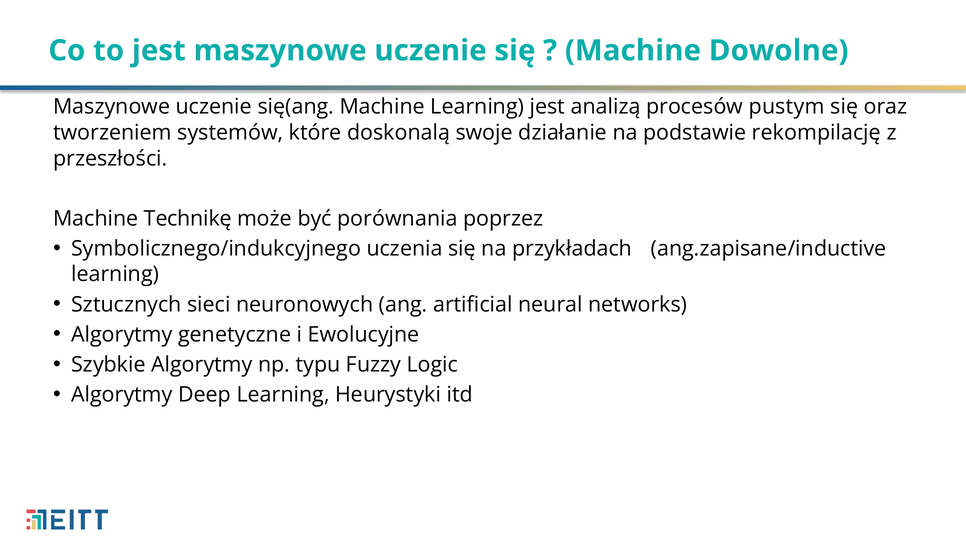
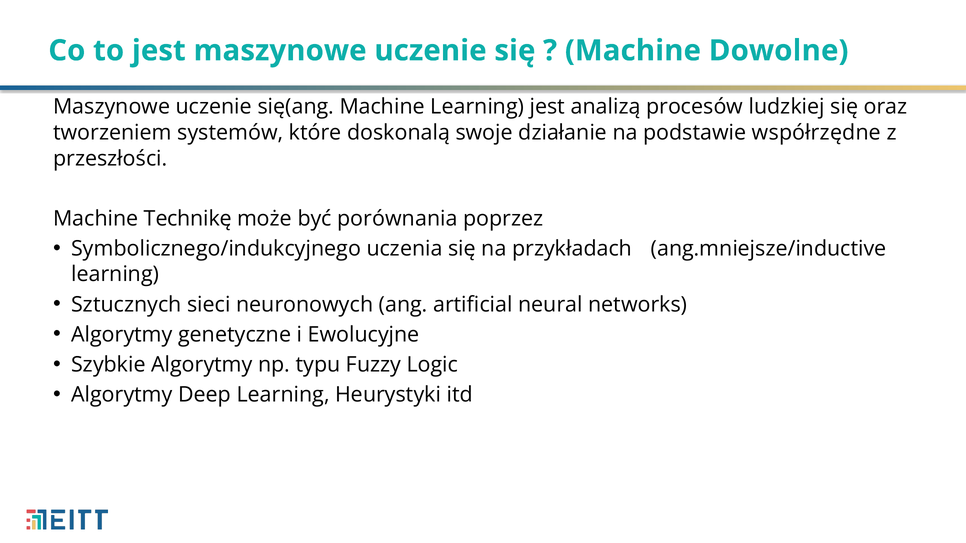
pustym: pustym -> ludzkiej
rekompilację: rekompilację -> współrzędne
ang.zapisane/inductive: ang.zapisane/inductive -> ang.mniejsze/inductive
